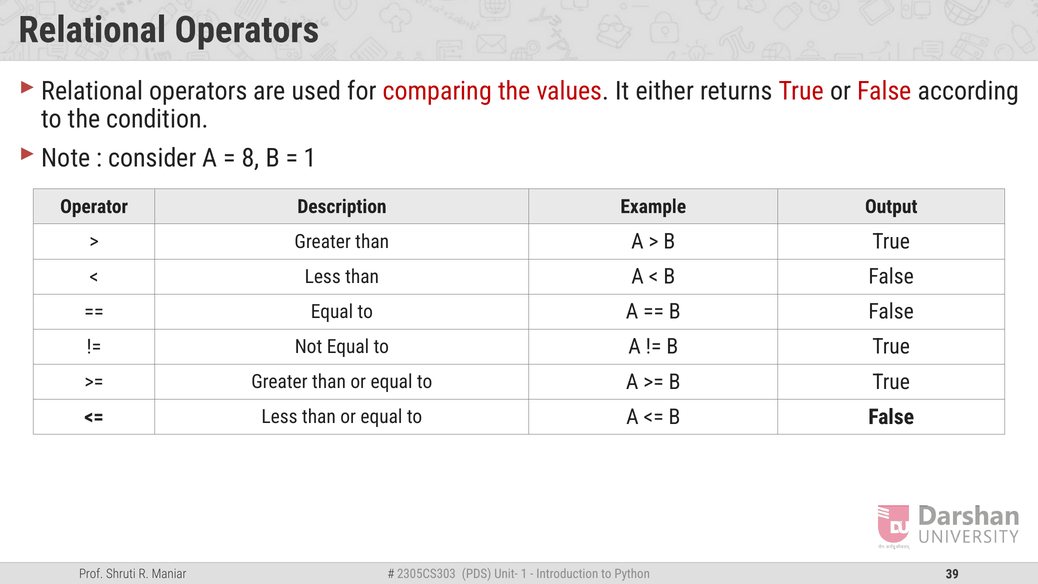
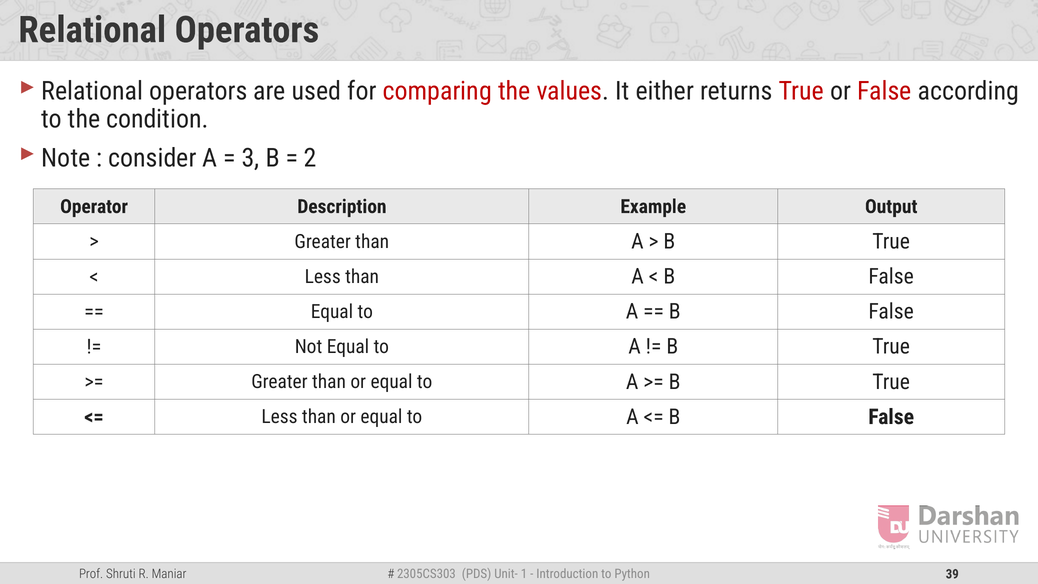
8: 8 -> 3
1 at (310, 158): 1 -> 2
